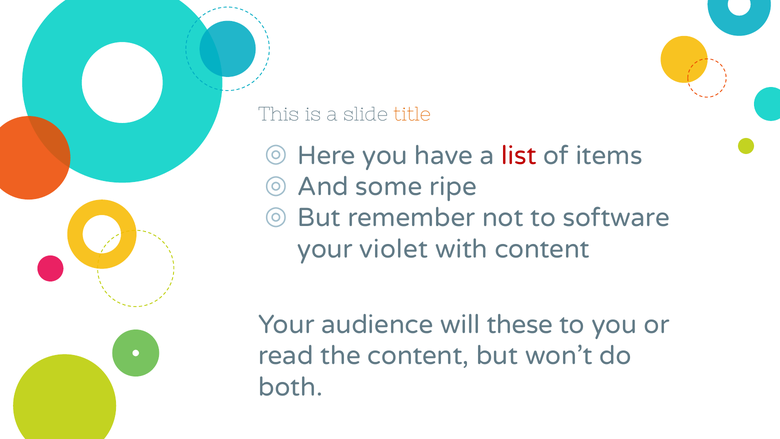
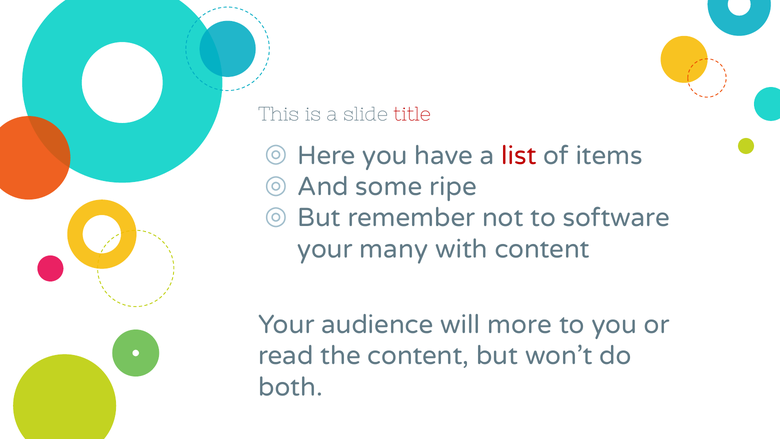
title colour: orange -> red
violet: violet -> many
these: these -> more
